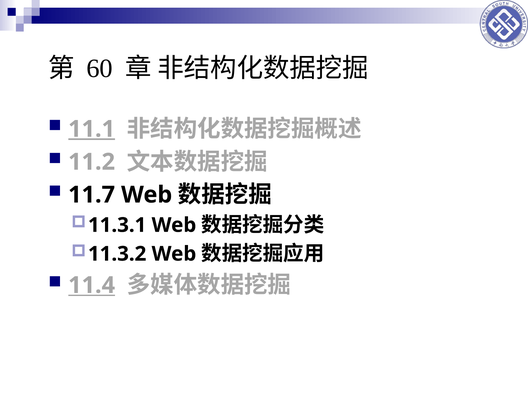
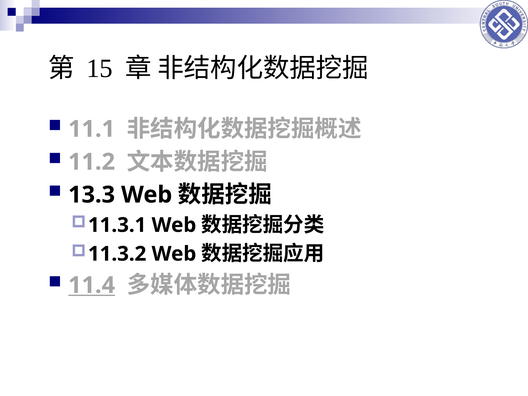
60: 60 -> 15
11.1 underline: present -> none
11.7: 11.7 -> 13.3
